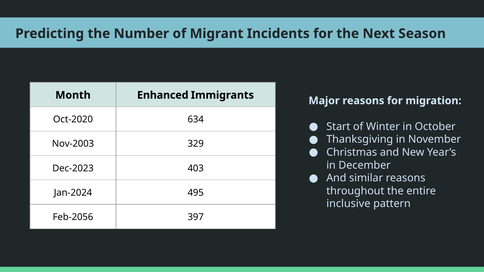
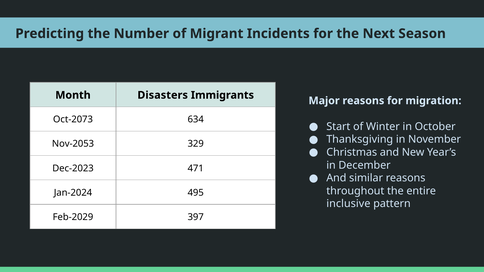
Enhanced: Enhanced -> Disasters
Oct-2020: Oct-2020 -> Oct-2073
Nov-2003: Nov-2003 -> Nov-2053
403: 403 -> 471
Feb-2056: Feb-2056 -> Feb-2029
